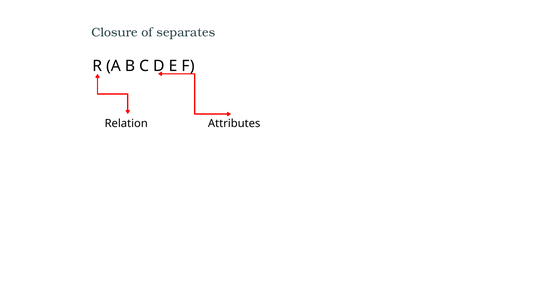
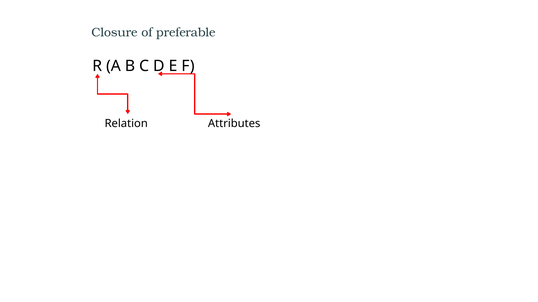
separates: separates -> preferable
